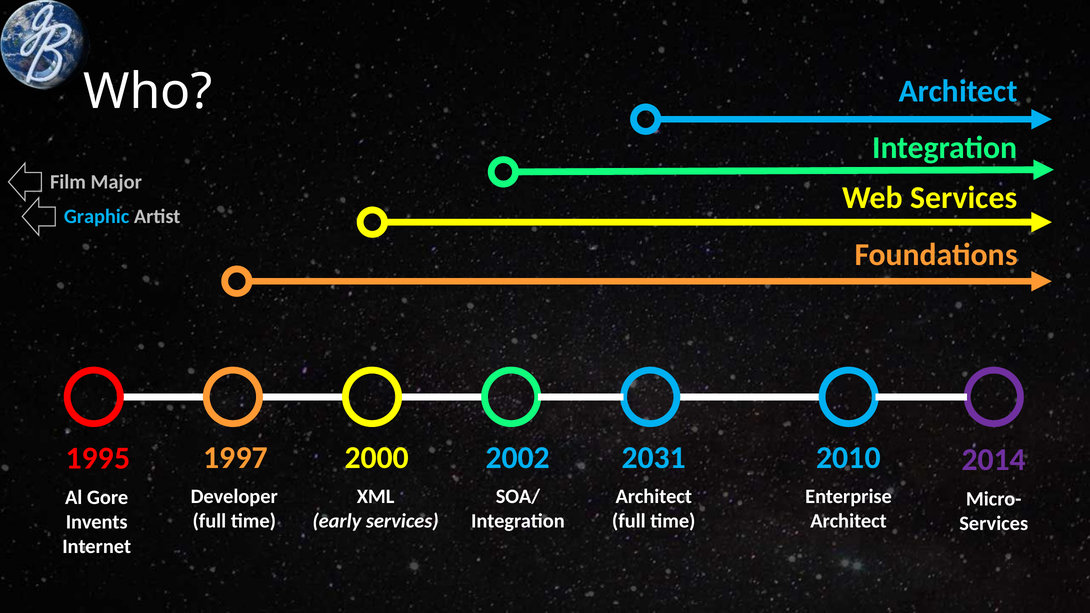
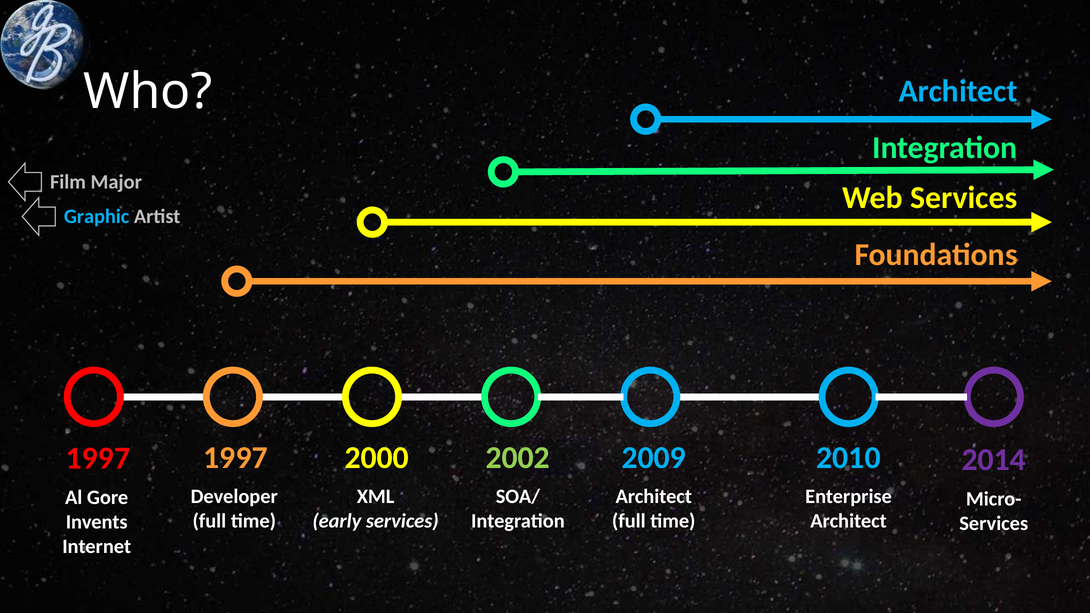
2002 colour: light blue -> light green
2031: 2031 -> 2009
1995 at (98, 458): 1995 -> 1997
